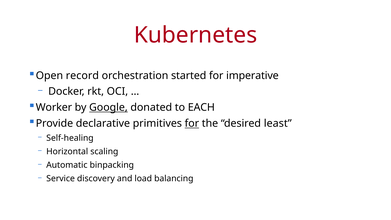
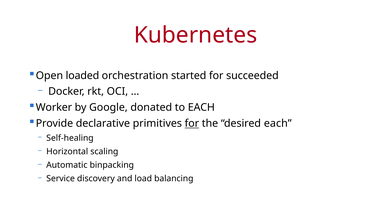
record: record -> loaded
imperative: imperative -> succeeded
Google underline: present -> none
desired least: least -> each
